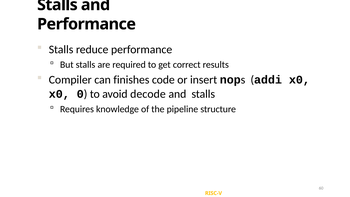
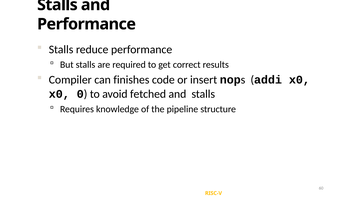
decode: decode -> fetched
